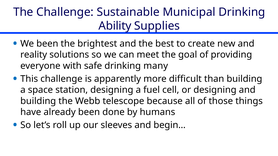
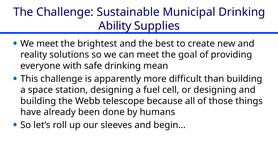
We been: been -> meet
many: many -> mean
